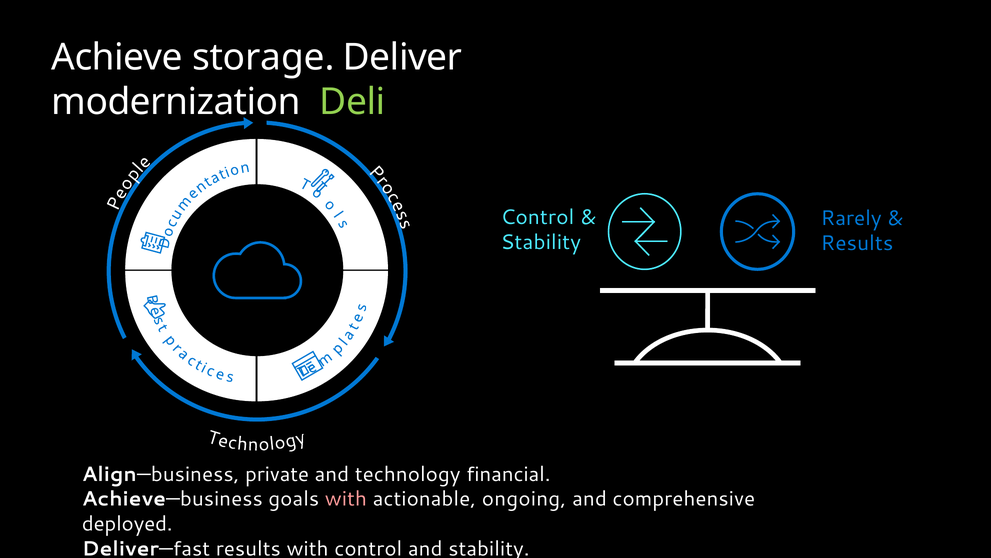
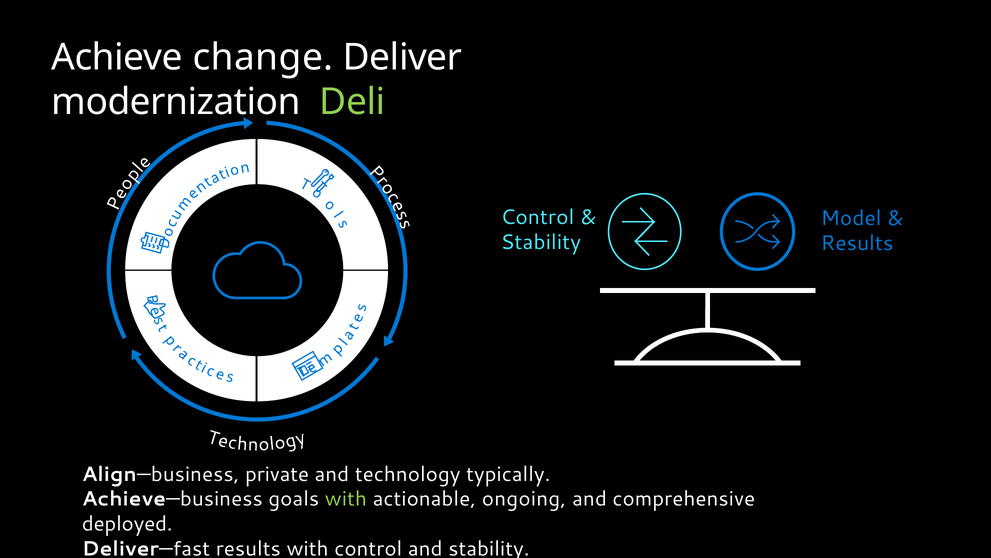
storage: storage -> change
Rarely: Rarely -> Model
financial: financial -> typically
with at (346, 499) colour: pink -> light green
